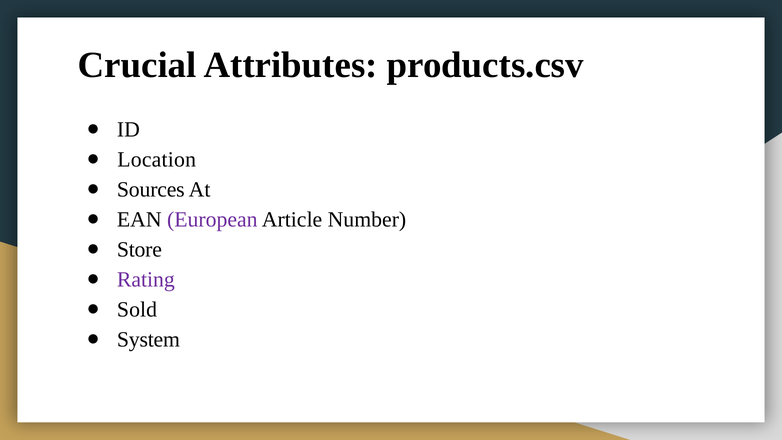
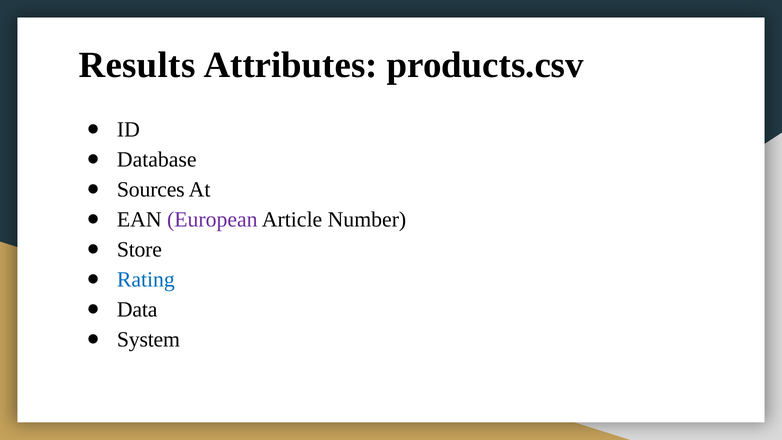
Crucial: Crucial -> Results
Location: Location -> Database
Rating colour: purple -> blue
Sold: Sold -> Data
